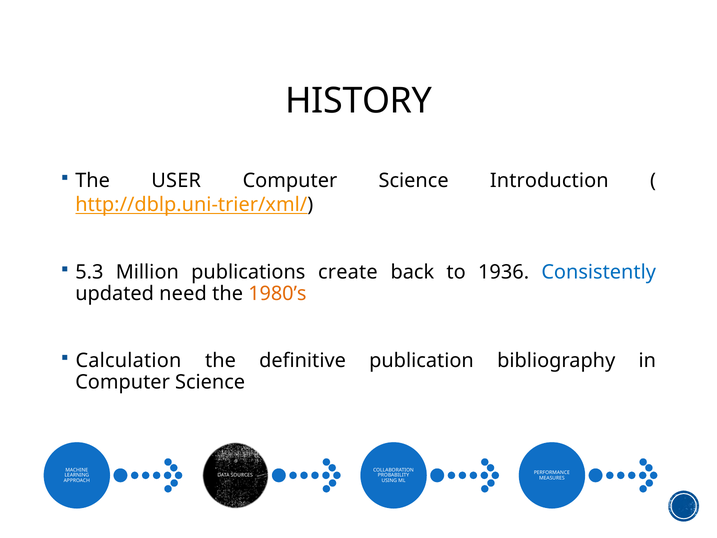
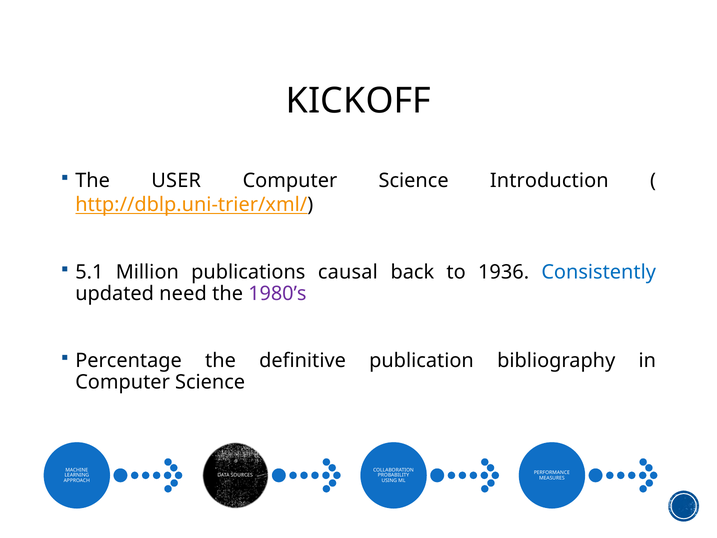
HISTORY: HISTORY -> KICKOFF
5.3: 5.3 -> 5.1
create: create -> causal
1980’s colour: orange -> purple
Calculation: Calculation -> Percentage
